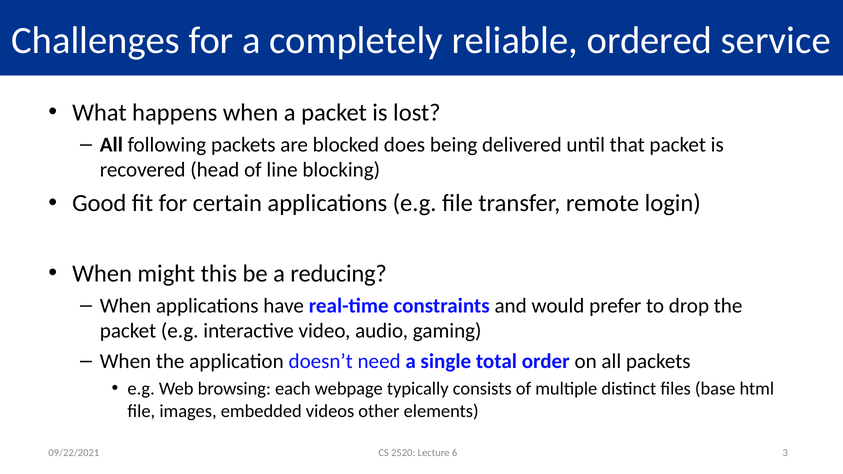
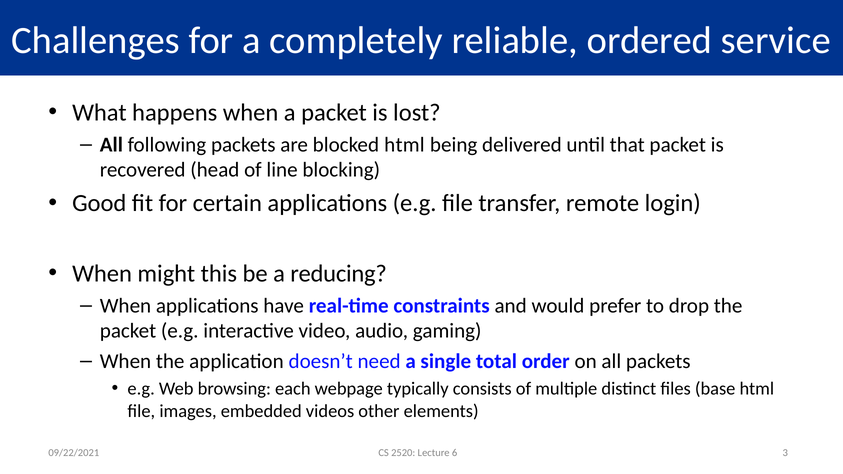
blocked does: does -> html
